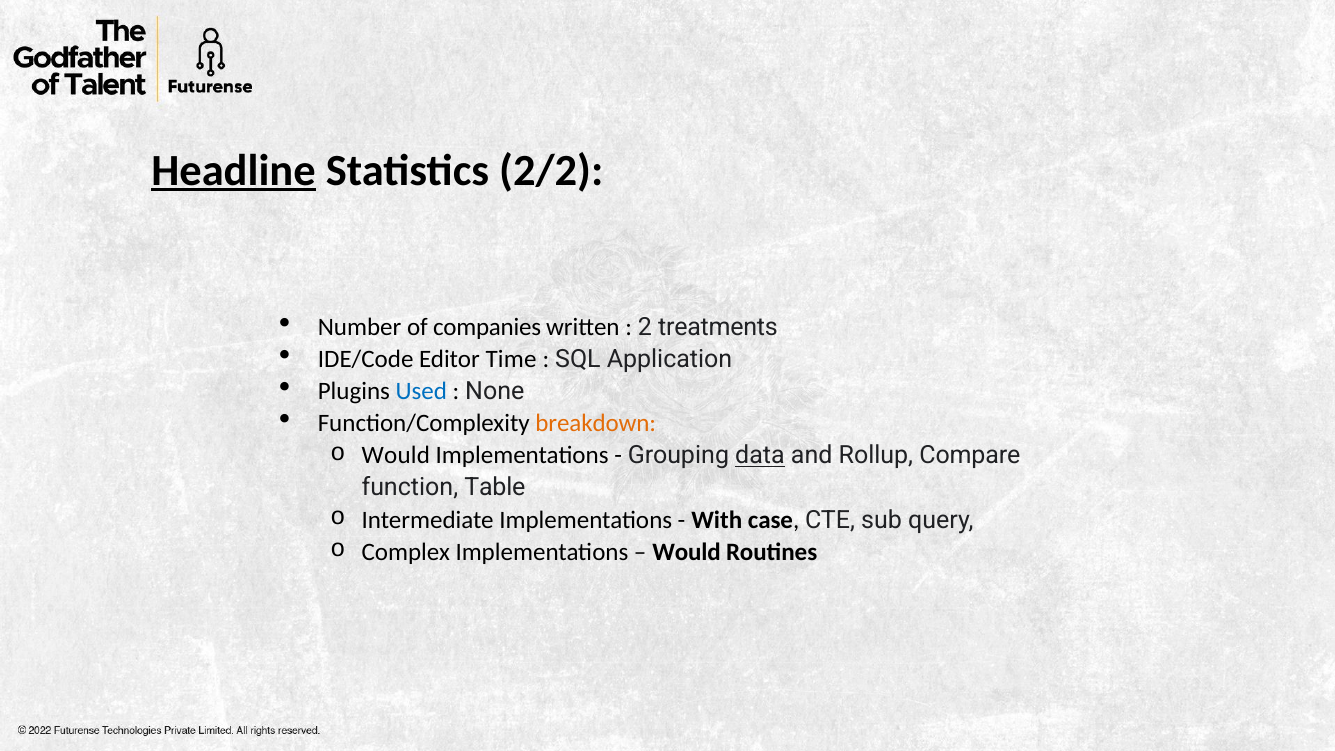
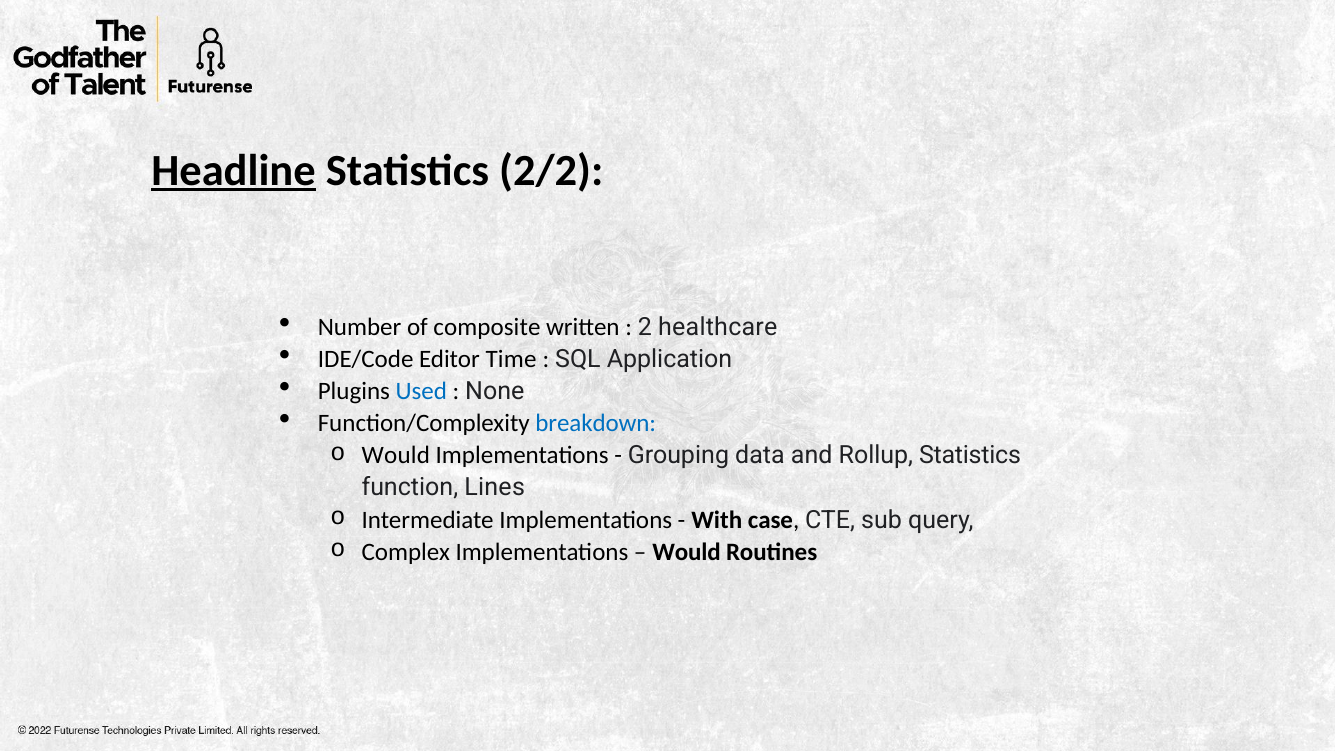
companies: companies -> composite
treatments: treatments -> healthcare
breakdown colour: orange -> blue
data underline: present -> none
Rollup Compare: Compare -> Statistics
Table: Table -> Lines
